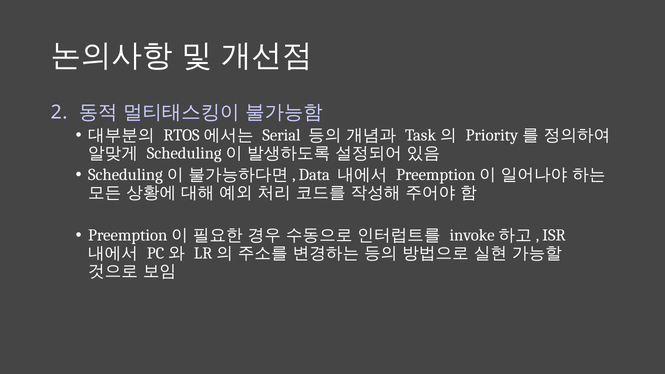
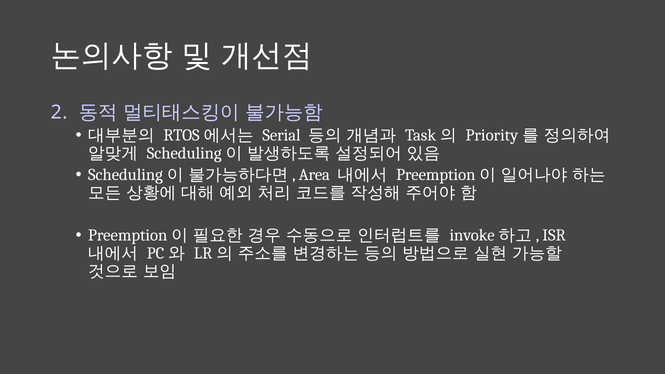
Data: Data -> Area
